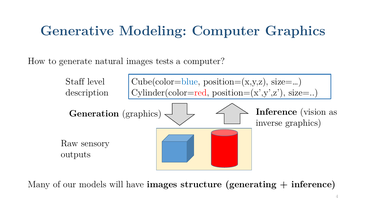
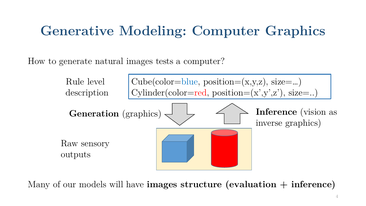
Staff: Staff -> Rule
generating: generating -> evaluation
